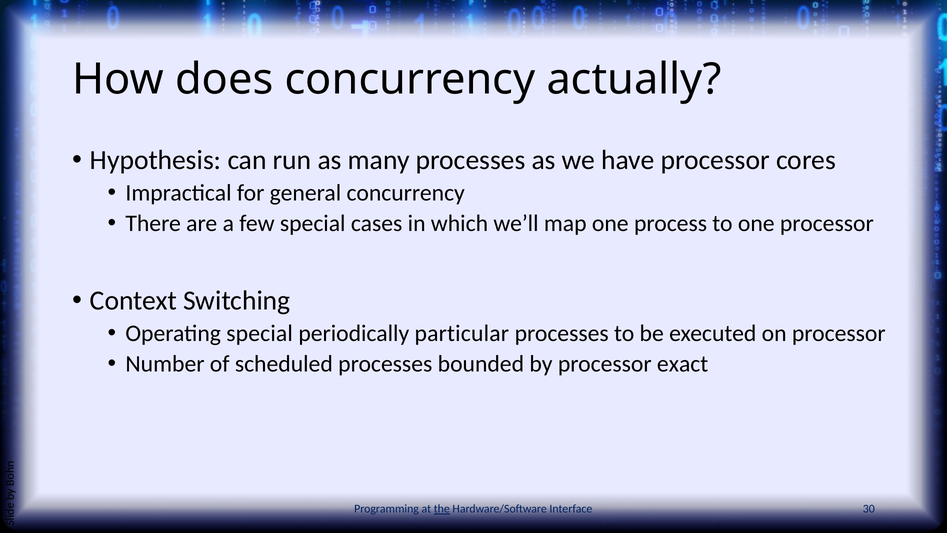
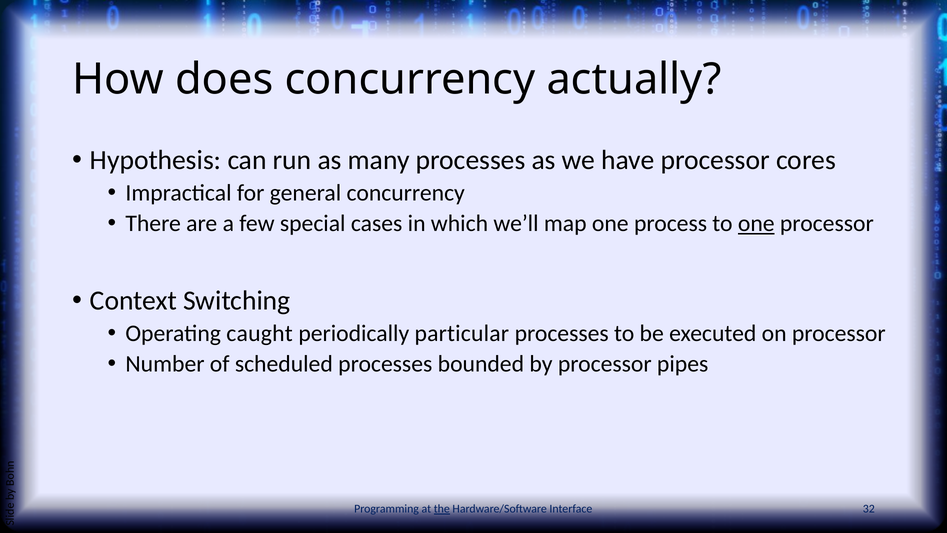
one at (756, 223) underline: none -> present
Operating special: special -> caught
exact: exact -> pipes
30: 30 -> 32
